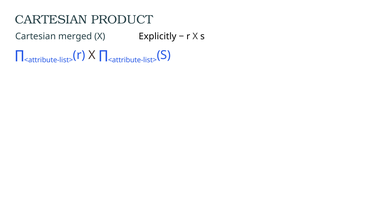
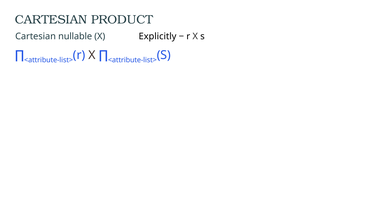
merged: merged -> nullable
